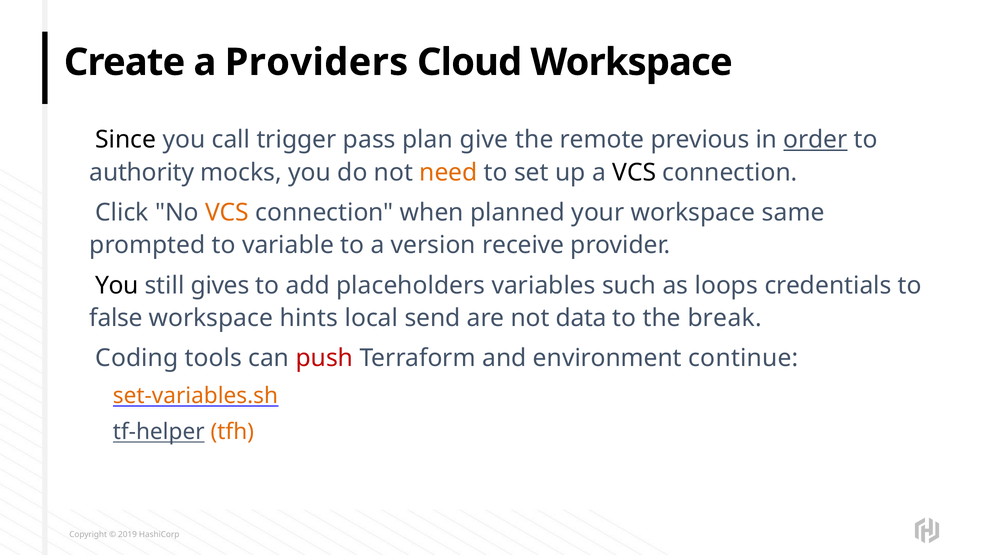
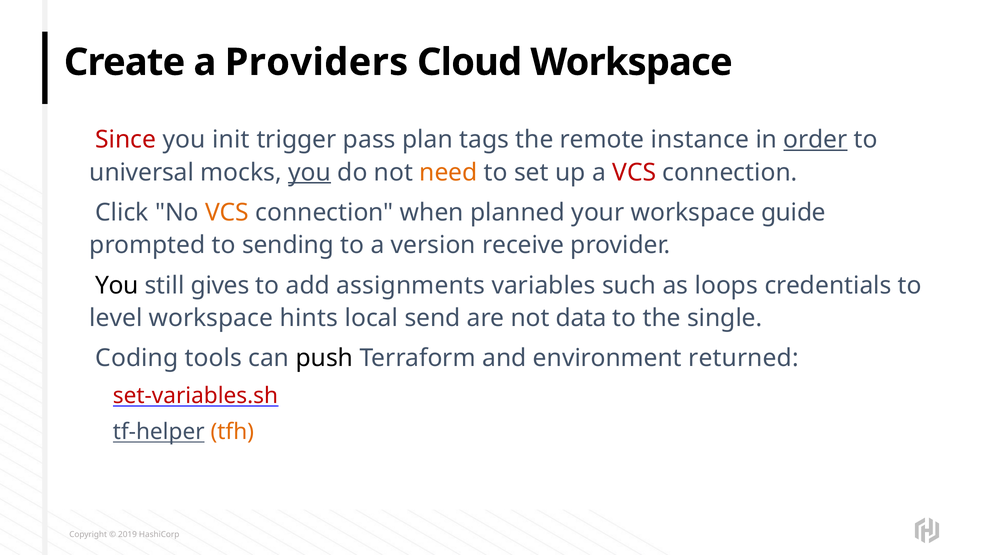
Since colour: black -> red
call: call -> init
give: give -> tags
previous: previous -> instance
authority: authority -> universal
you at (310, 172) underline: none -> present
VCS at (634, 172) colour: black -> red
same: same -> guide
variable: variable -> sending
placeholders: placeholders -> assignments
false: false -> level
break: break -> single
push colour: red -> black
continue: continue -> returned
set-variables.sh colour: orange -> red
